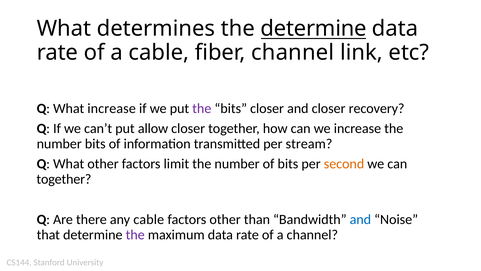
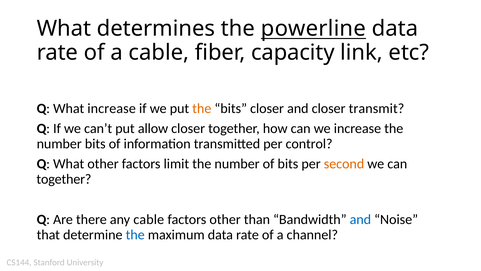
the determine: determine -> powerline
fiber channel: channel -> capacity
the at (202, 108) colour: purple -> orange
recovery: recovery -> transmit
stream: stream -> control
the at (135, 234) colour: purple -> blue
